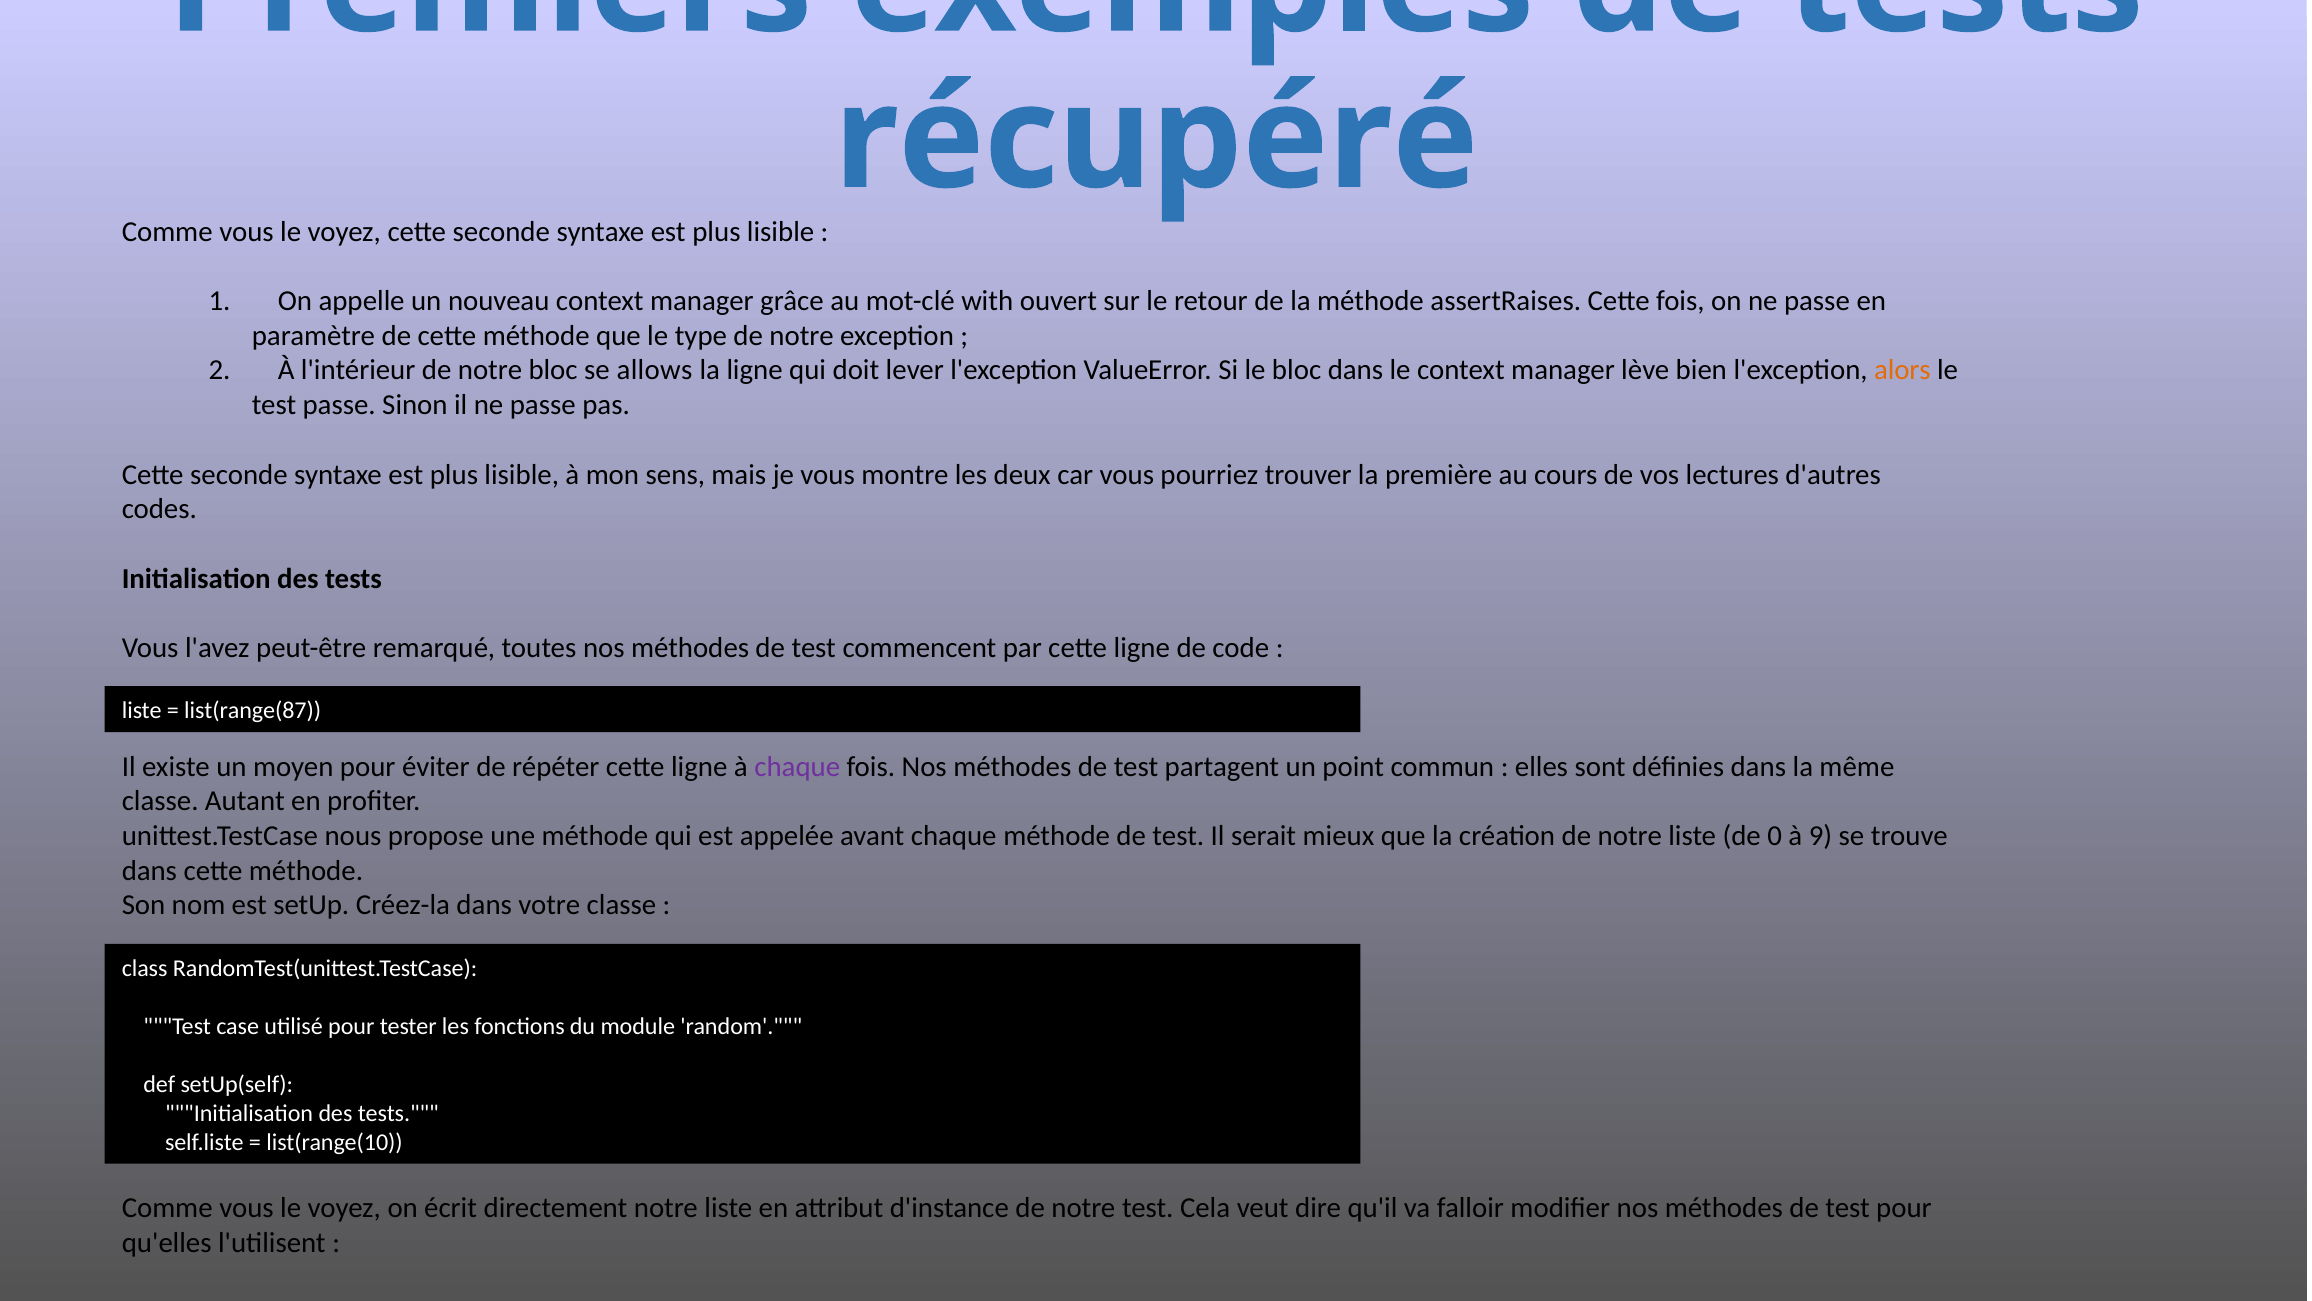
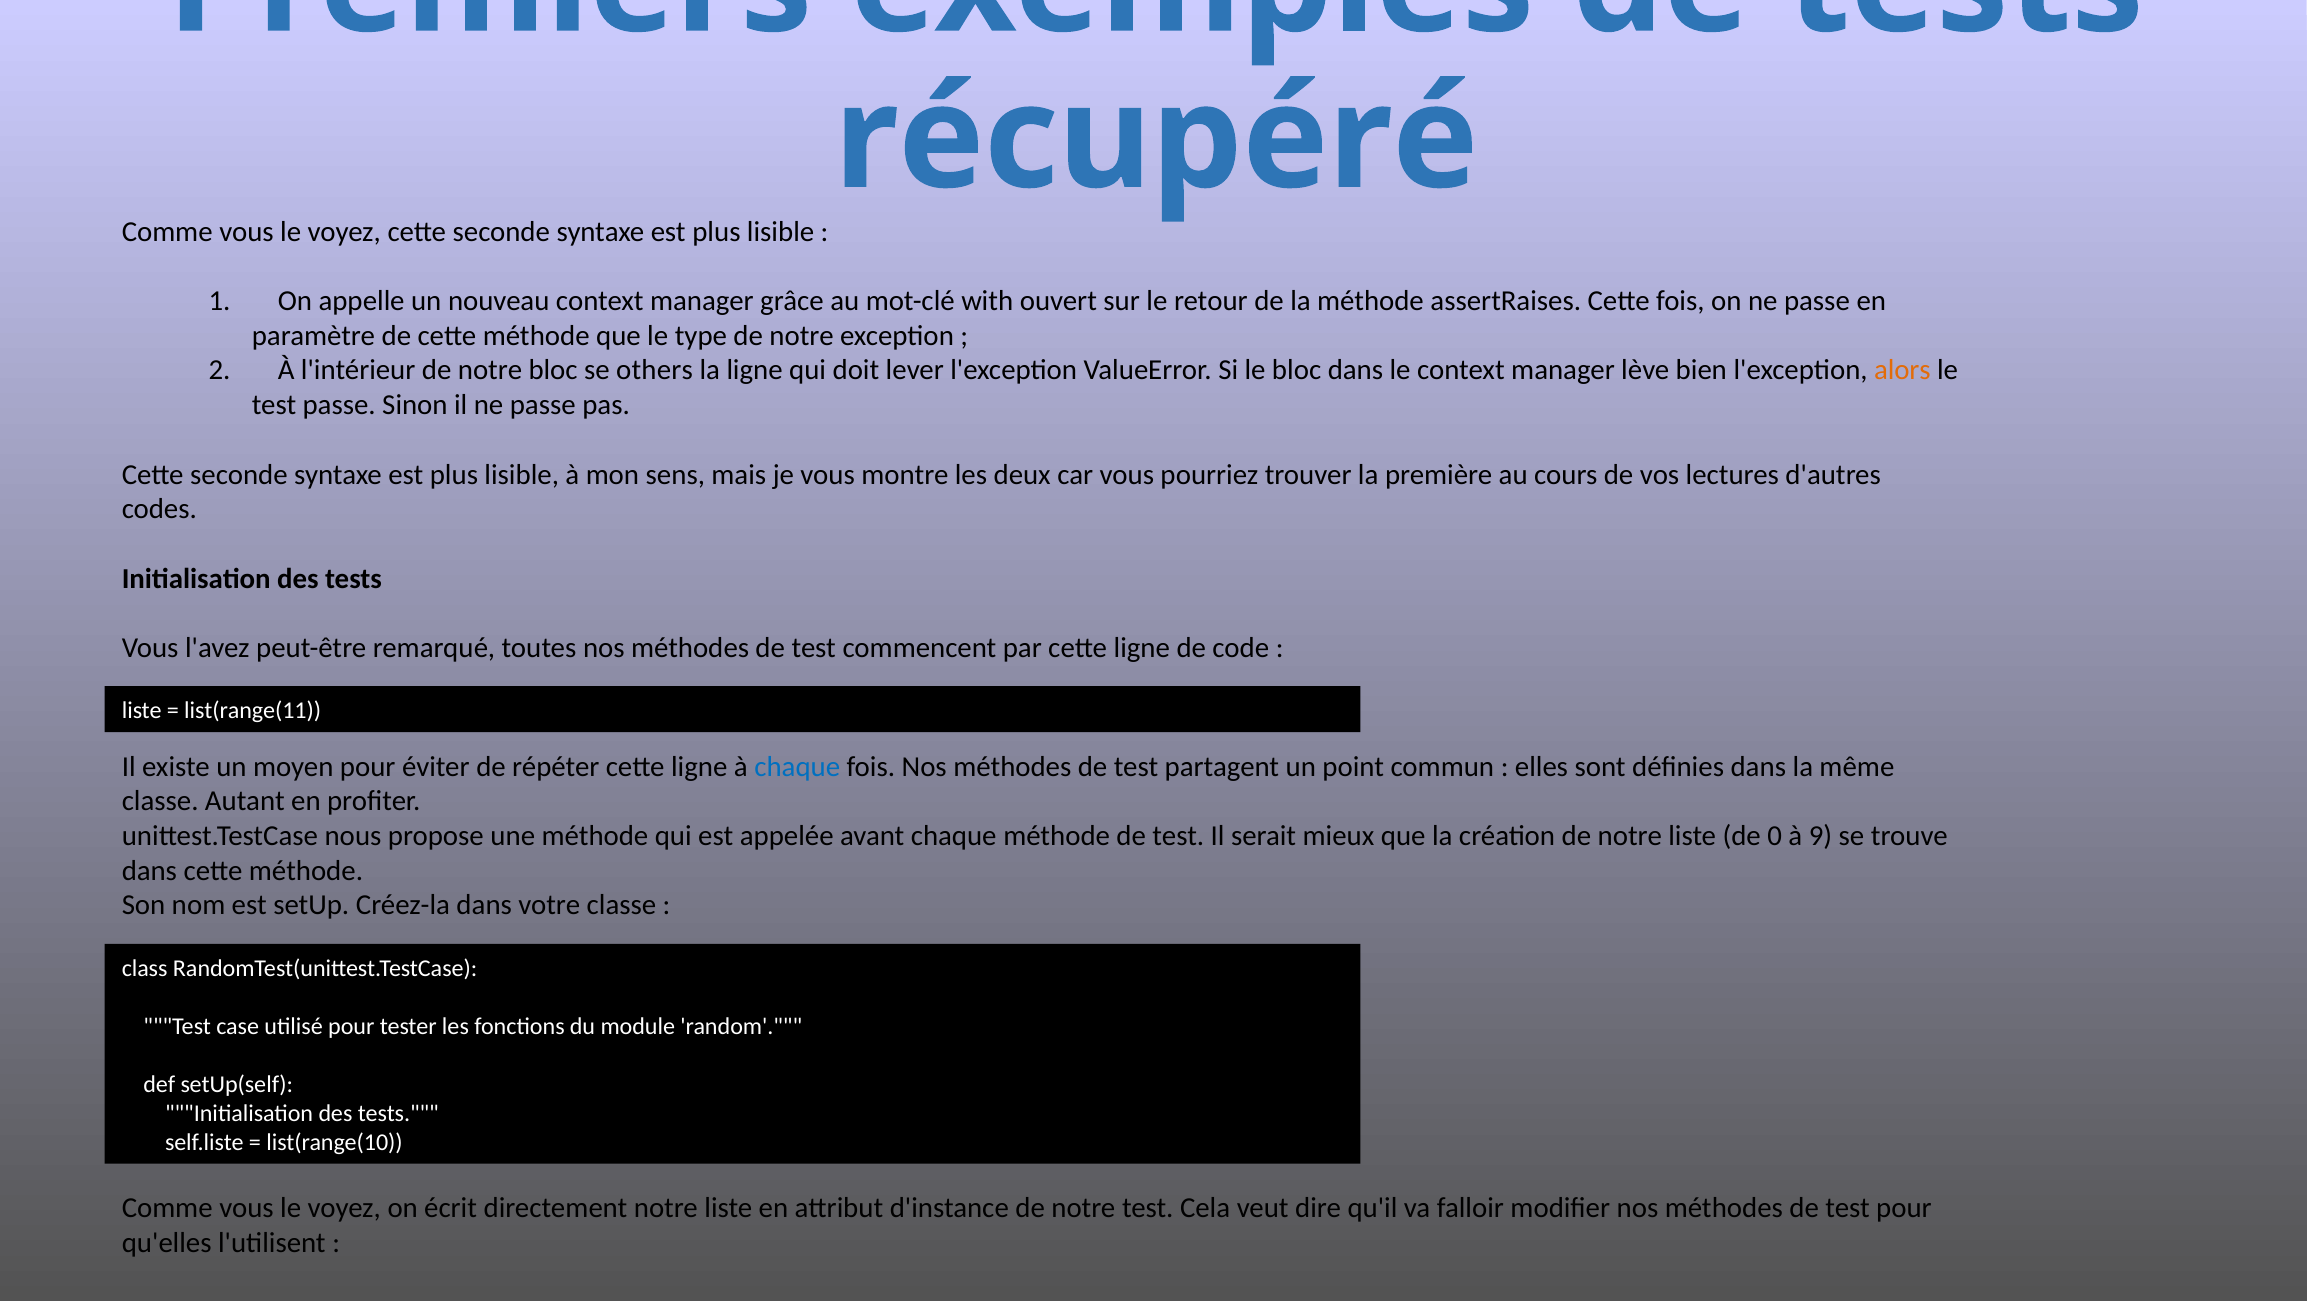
allows: allows -> others
list(range(87: list(range(87 -> list(range(11
chaque at (797, 766) colour: purple -> blue
